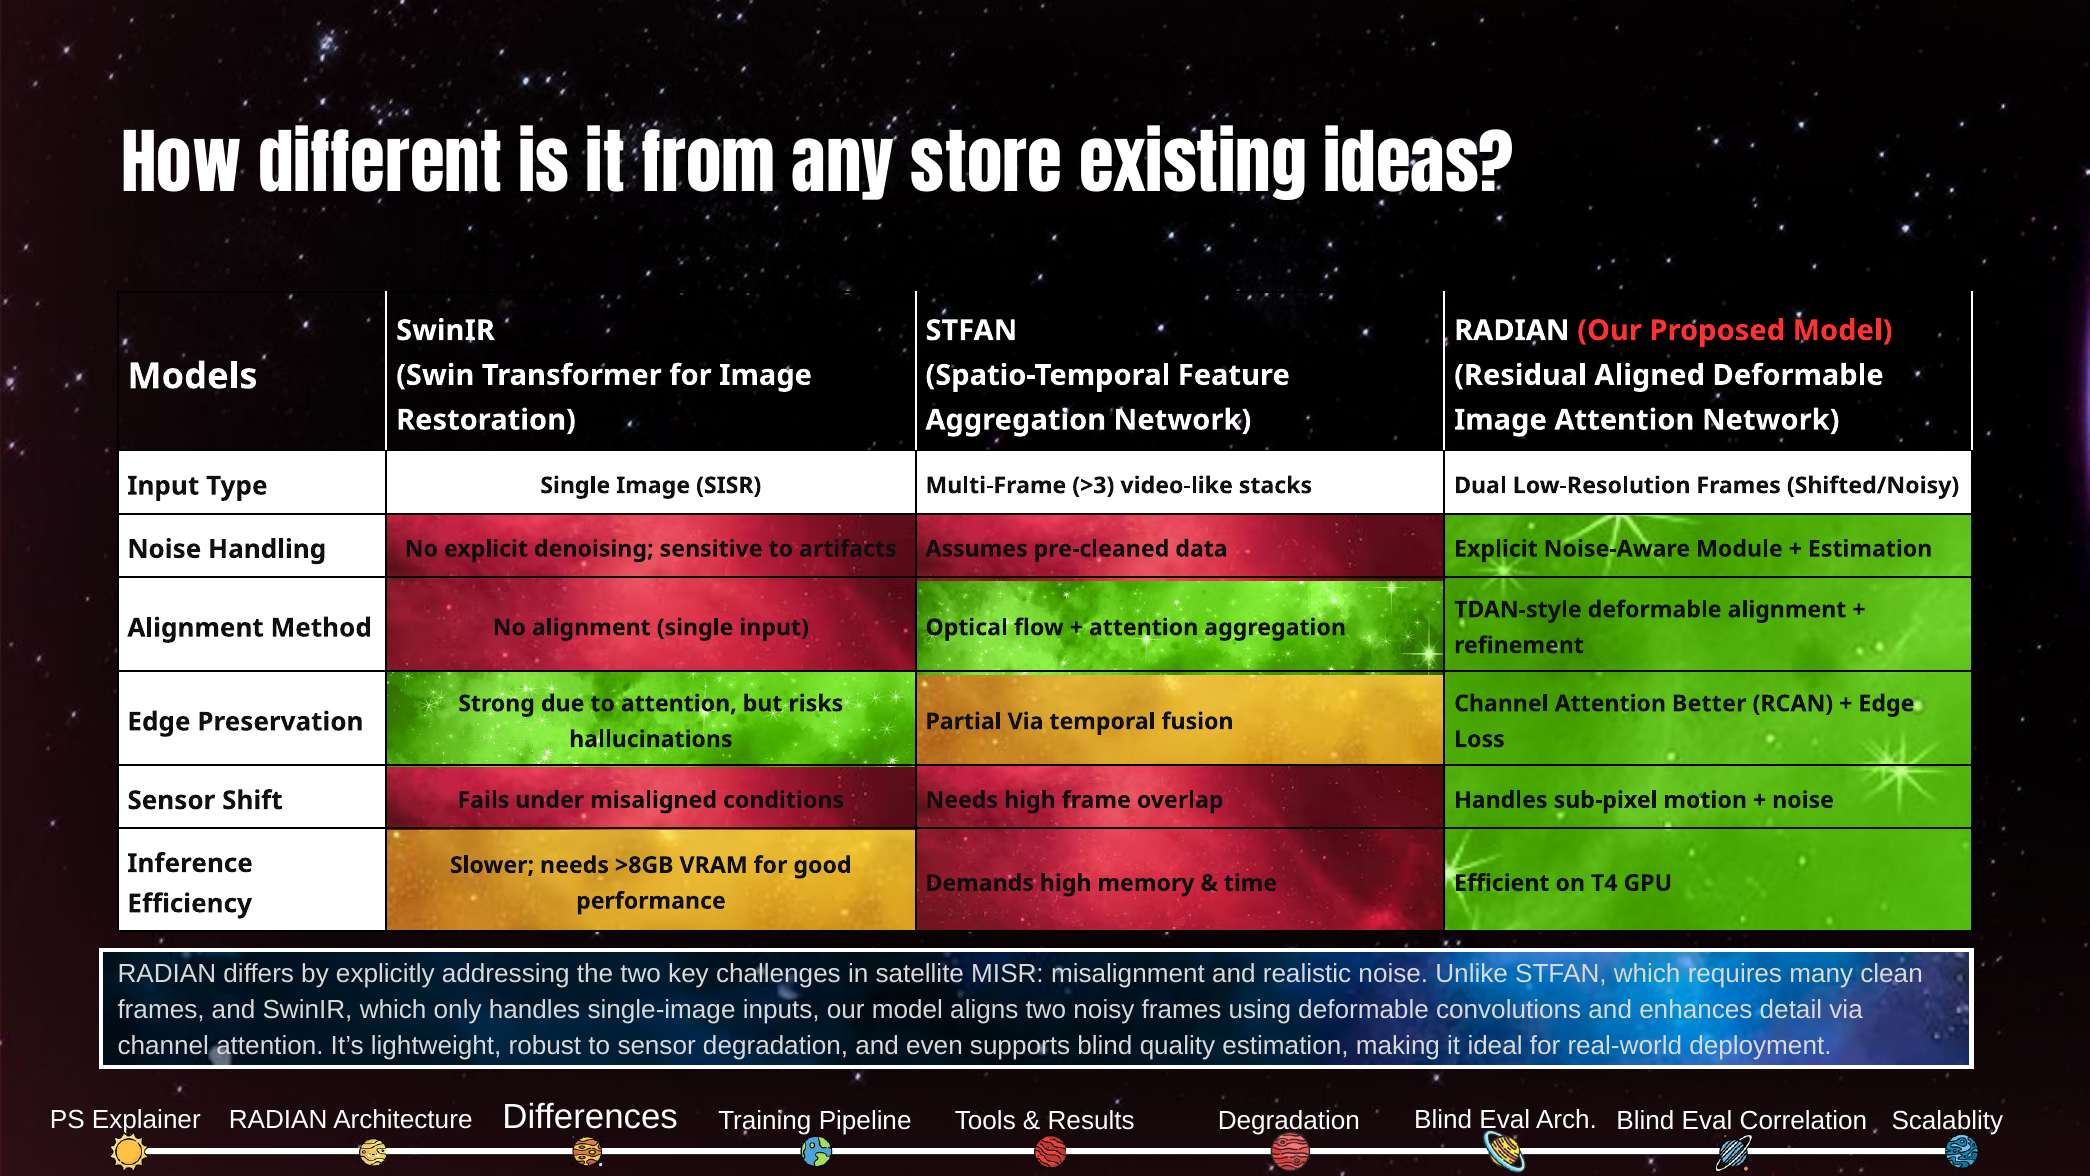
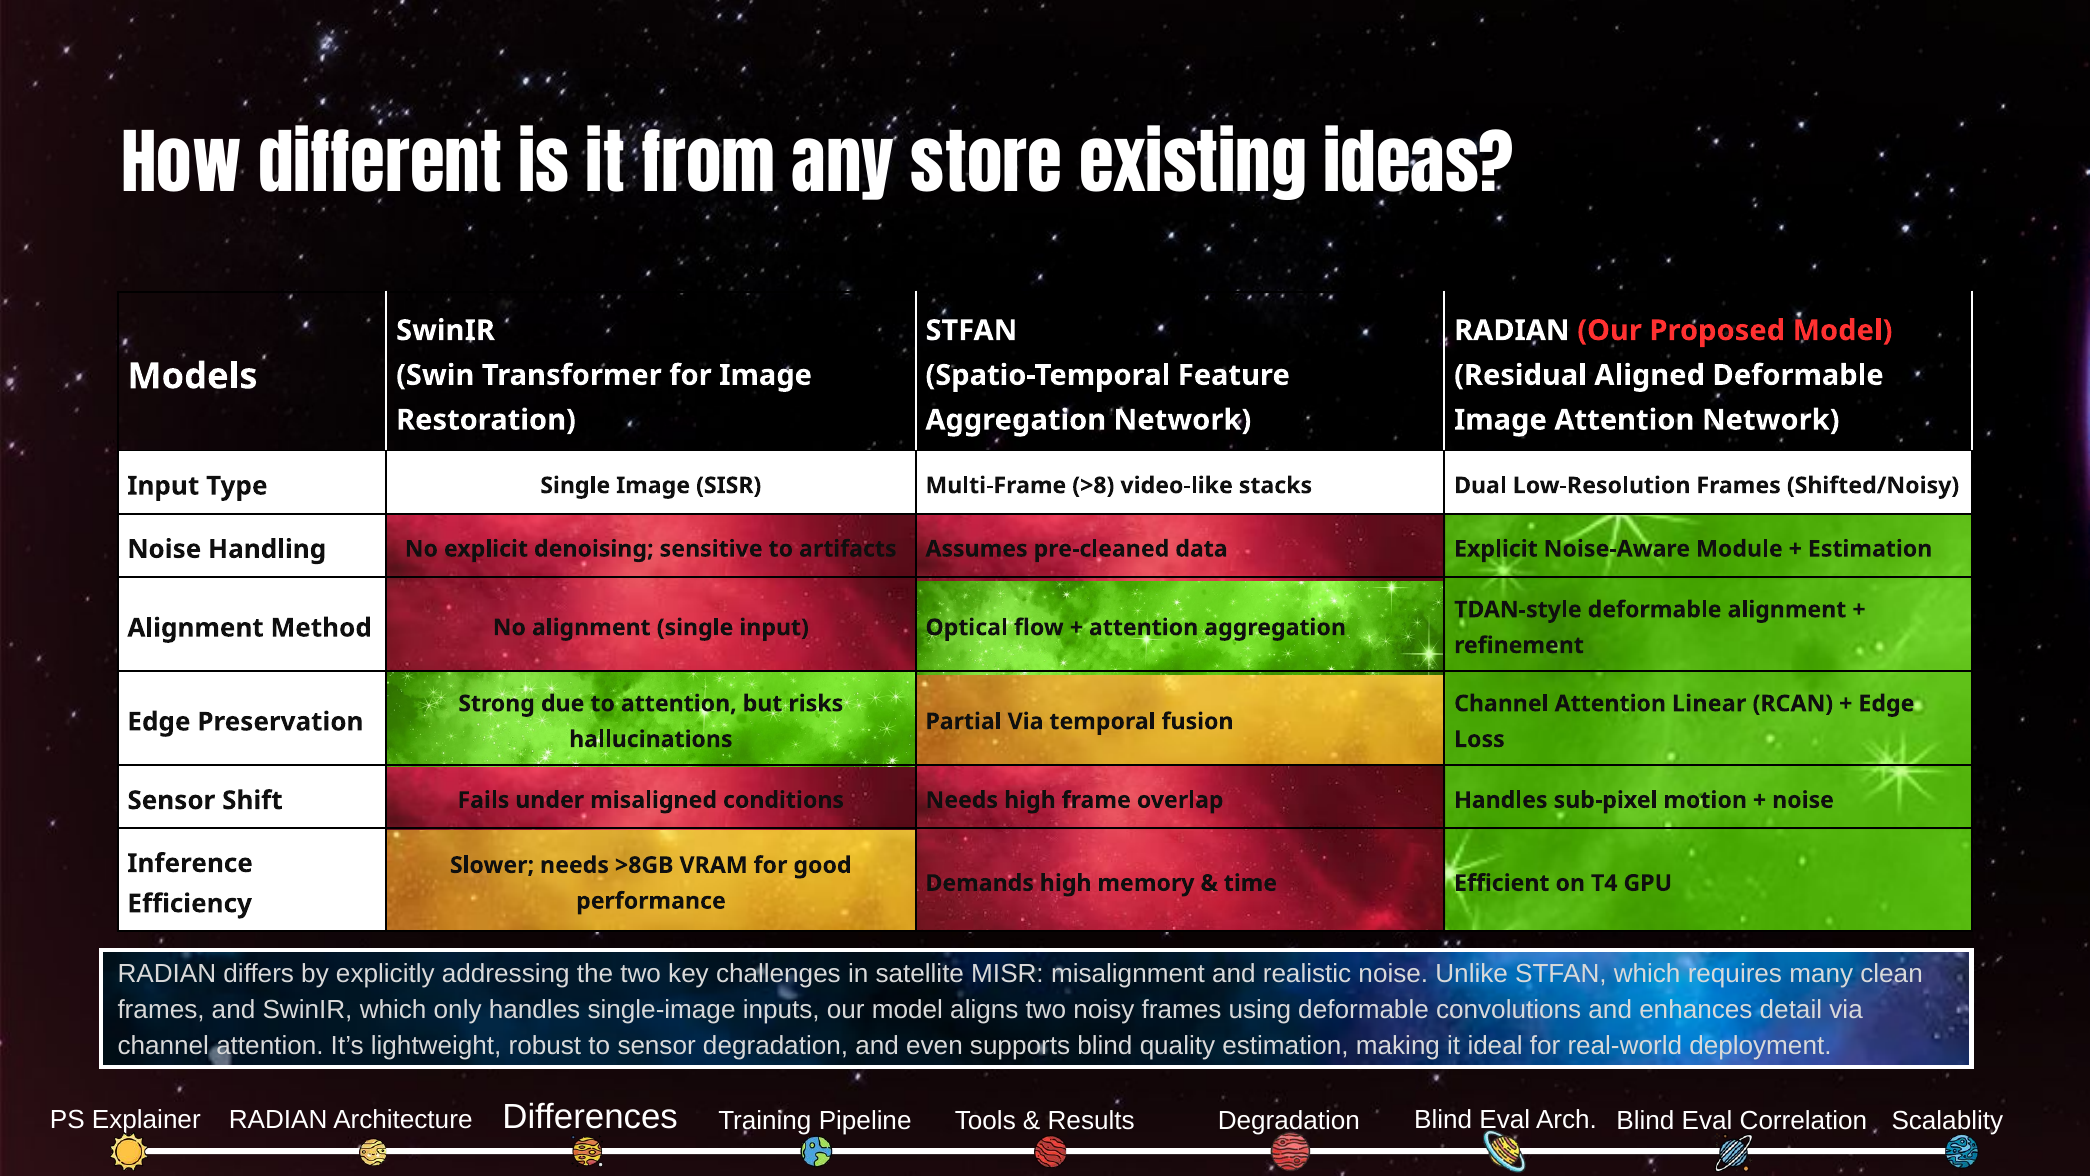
>3: >3 -> >8
Better: Better -> Linear
